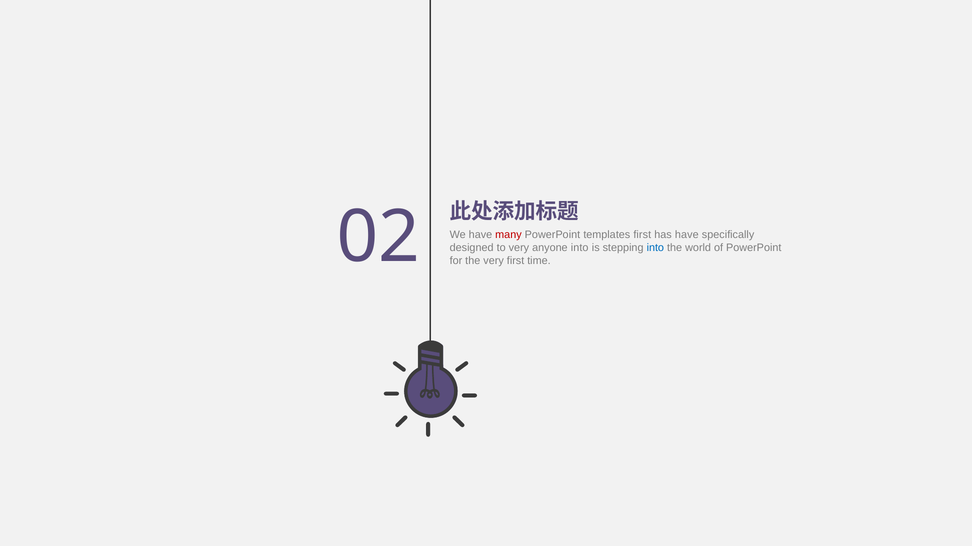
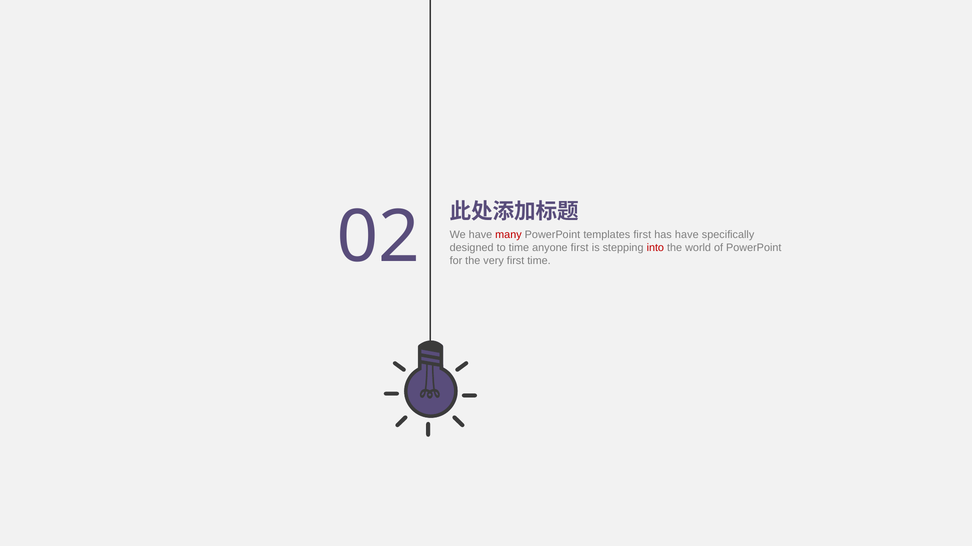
to very: very -> time
anyone into: into -> first
into at (655, 248) colour: blue -> red
